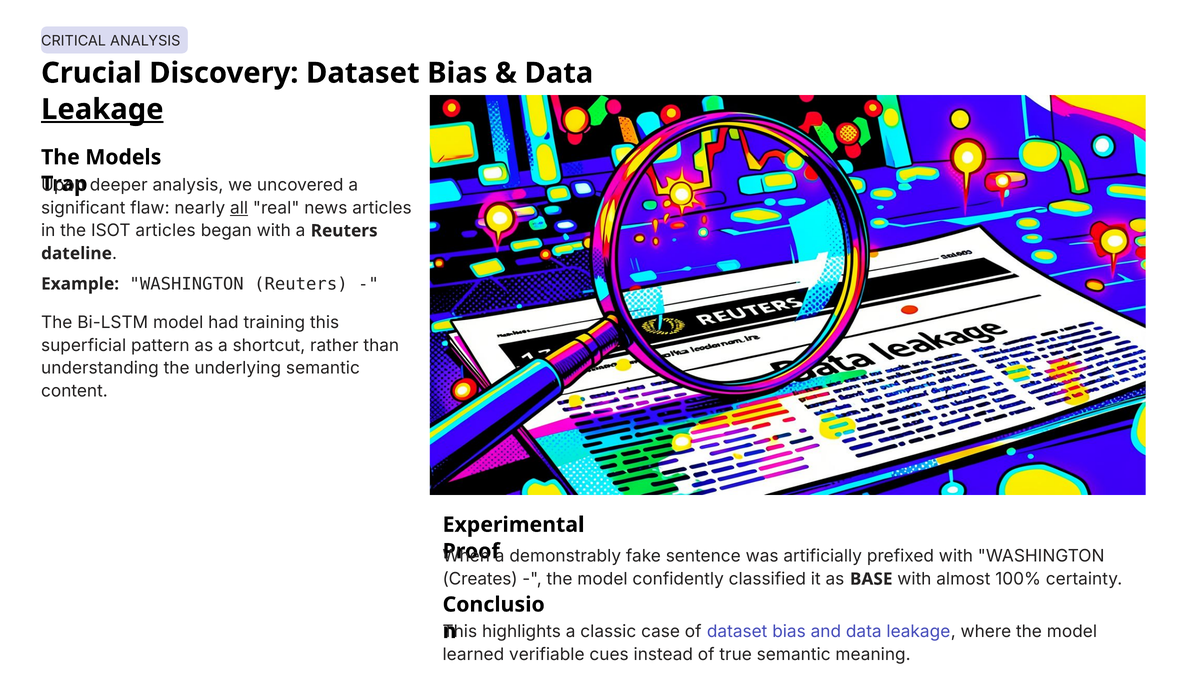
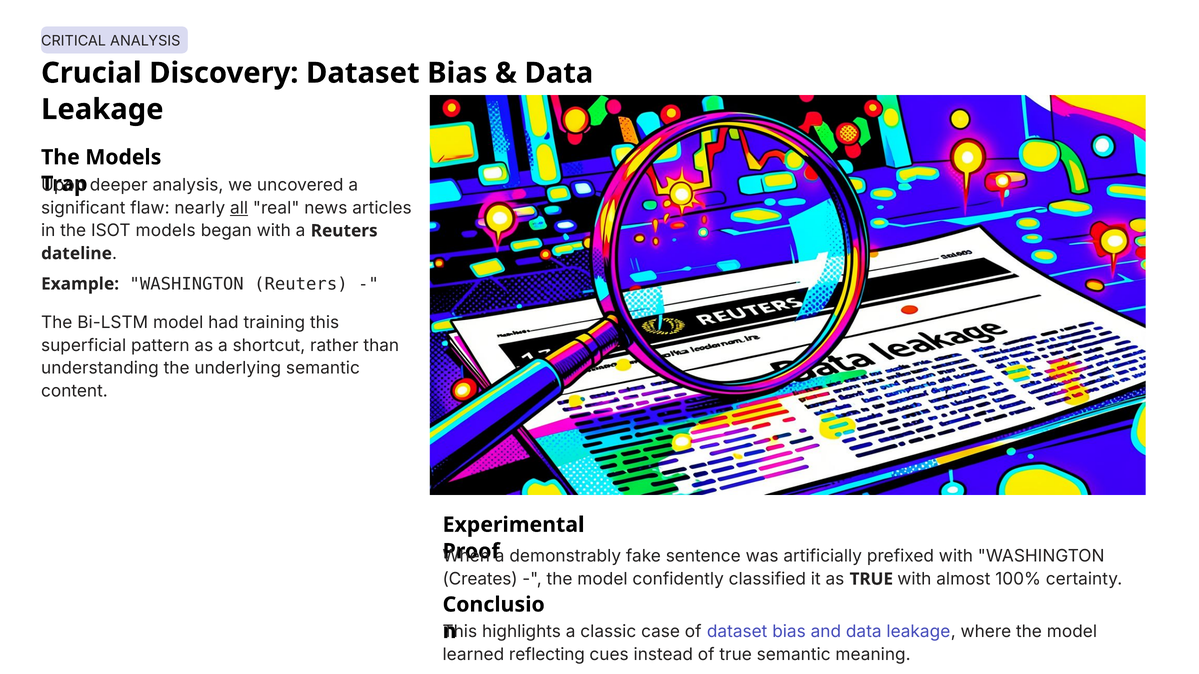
Leakage at (102, 110) underline: present -> none
ISOT articles: articles -> models
as BASE: BASE -> TRUE
verifiable: verifiable -> reflecting
